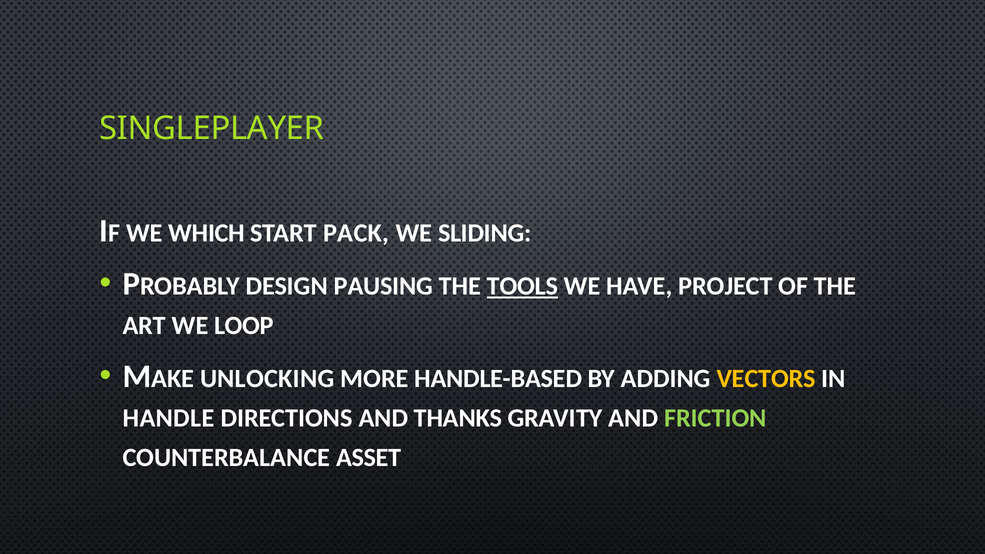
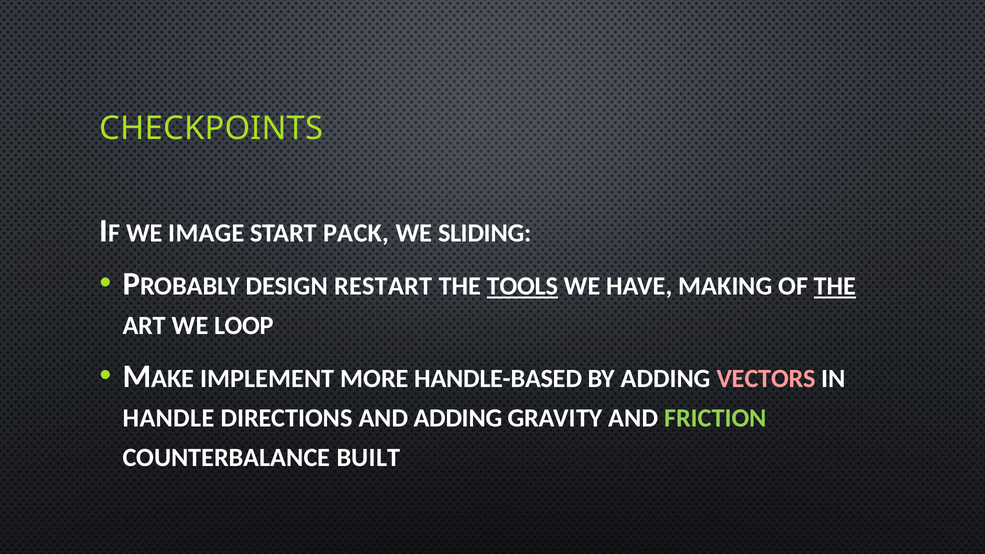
SINGLEPLAYER: SINGLEPLAYER -> CHECKPOINTS
WHICH: WHICH -> IMAGE
PAUSING: PAUSING -> RESTART
PROJECT: PROJECT -> MAKING
THE at (835, 286) underline: none -> present
UNLOCKING: UNLOCKING -> IMPLEMENT
VECTORS colour: yellow -> pink
AND THANKS: THANKS -> ADDING
ASSET: ASSET -> BUILT
